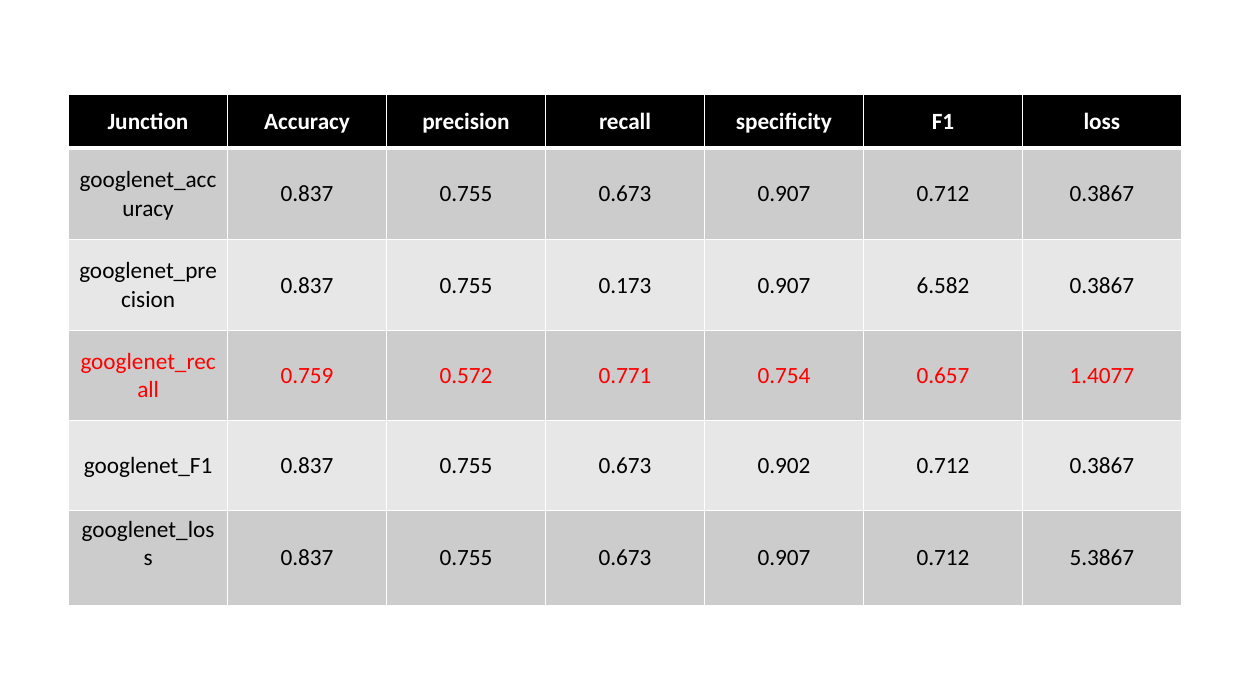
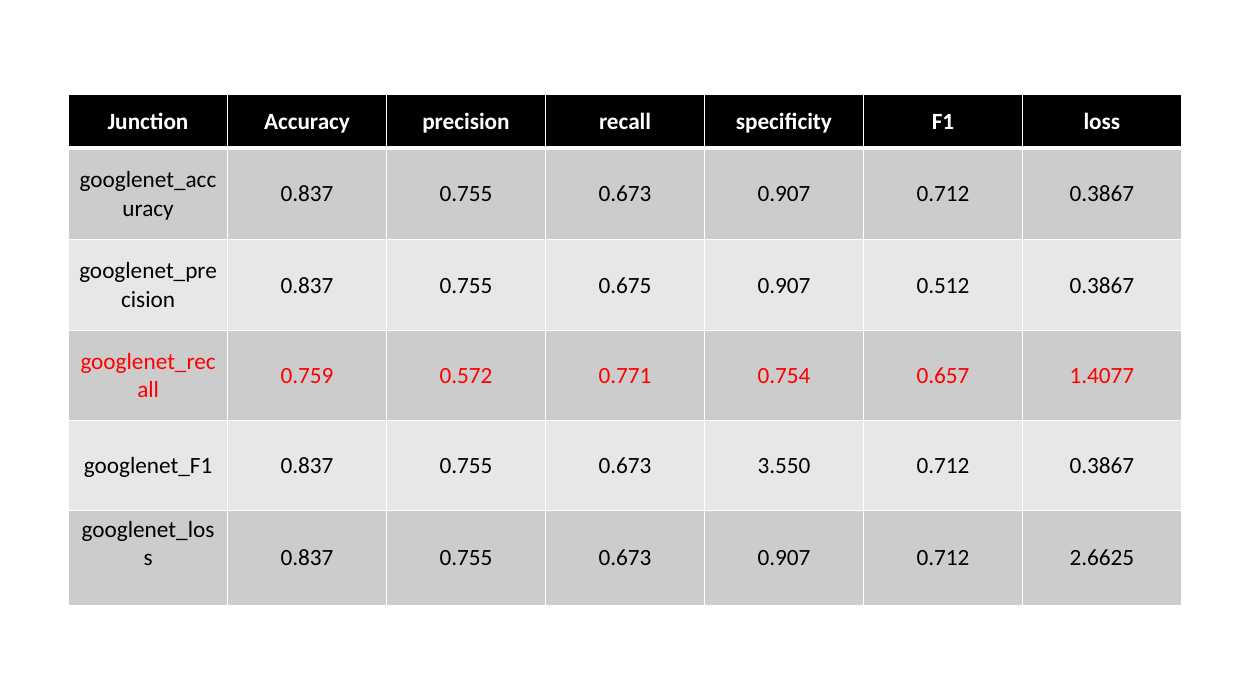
0.173: 0.173 -> 0.675
6.582: 6.582 -> 0.512
0.902: 0.902 -> 3.550
5.3867: 5.3867 -> 2.6625
